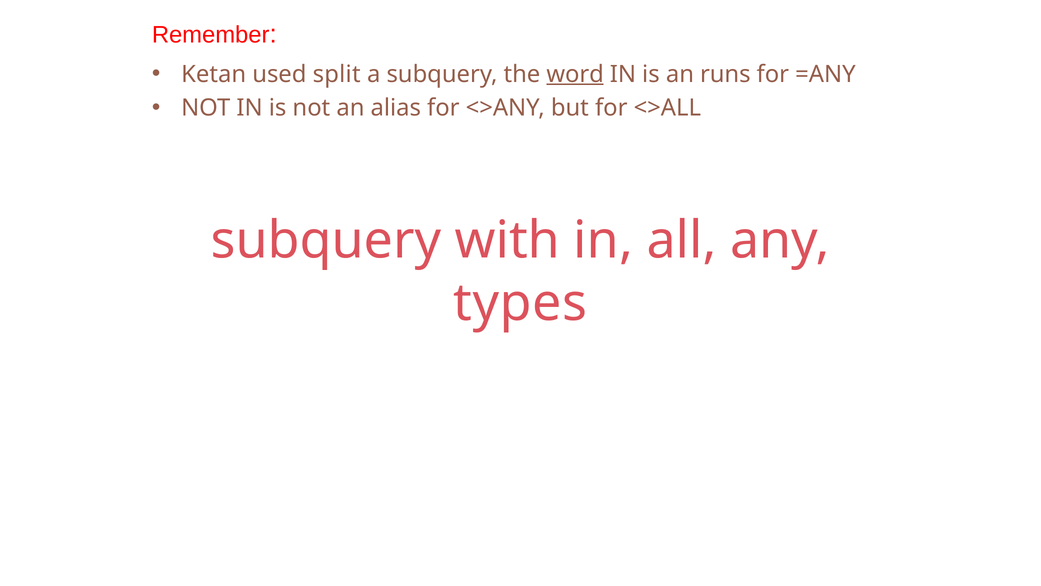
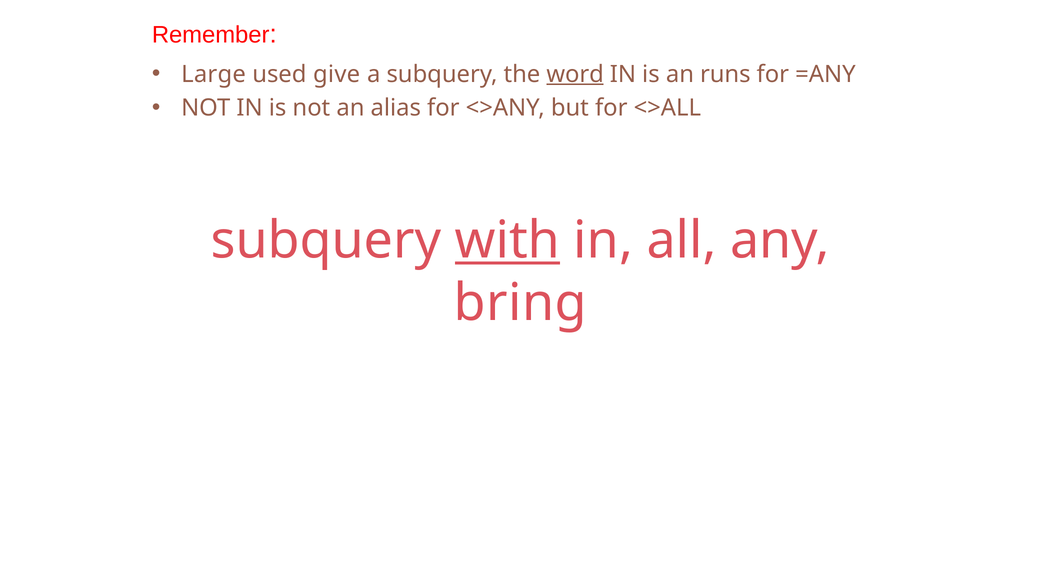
Ketan: Ketan -> Large
split: split -> give
with underline: none -> present
types: types -> bring
